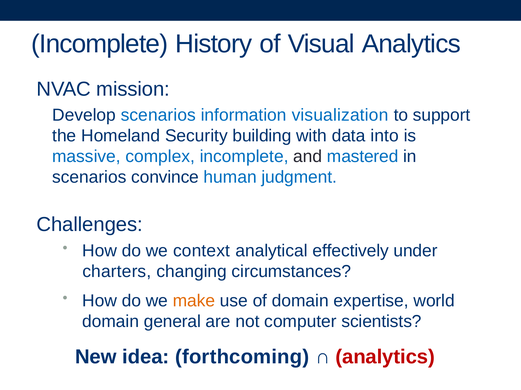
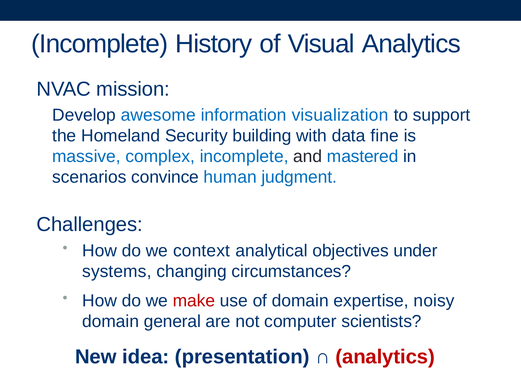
Develop scenarios: scenarios -> awesome
into: into -> fine
effectively: effectively -> objectives
charters: charters -> systems
make colour: orange -> red
world: world -> noisy
forthcoming: forthcoming -> presentation
